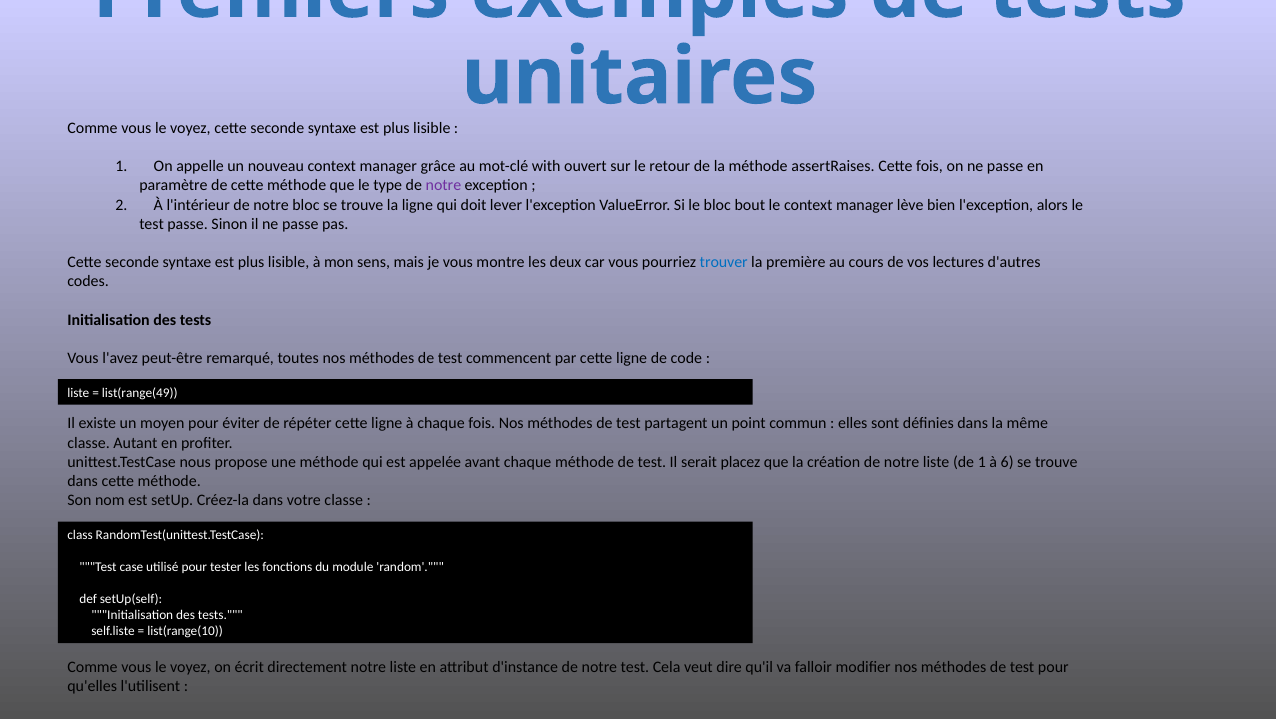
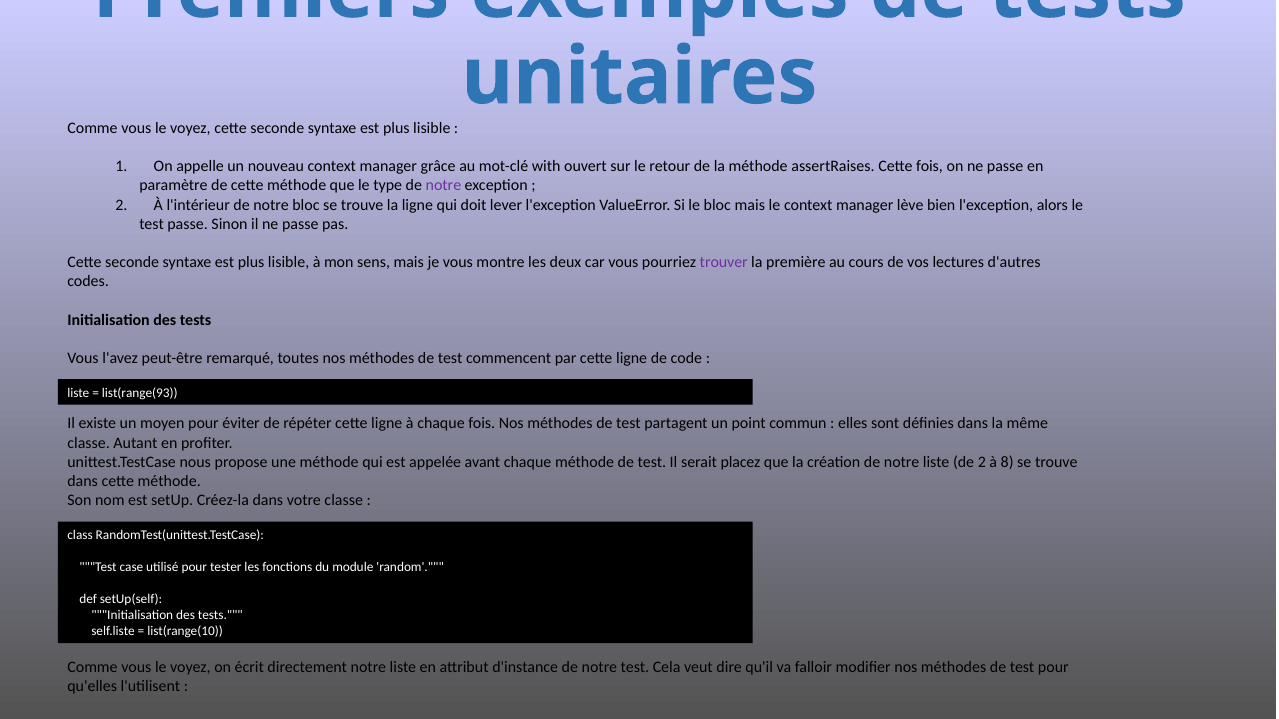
bloc bout: bout -> mais
trouver colour: blue -> purple
list(range(49: list(range(49 -> list(range(93
de 1: 1 -> 2
6: 6 -> 8
